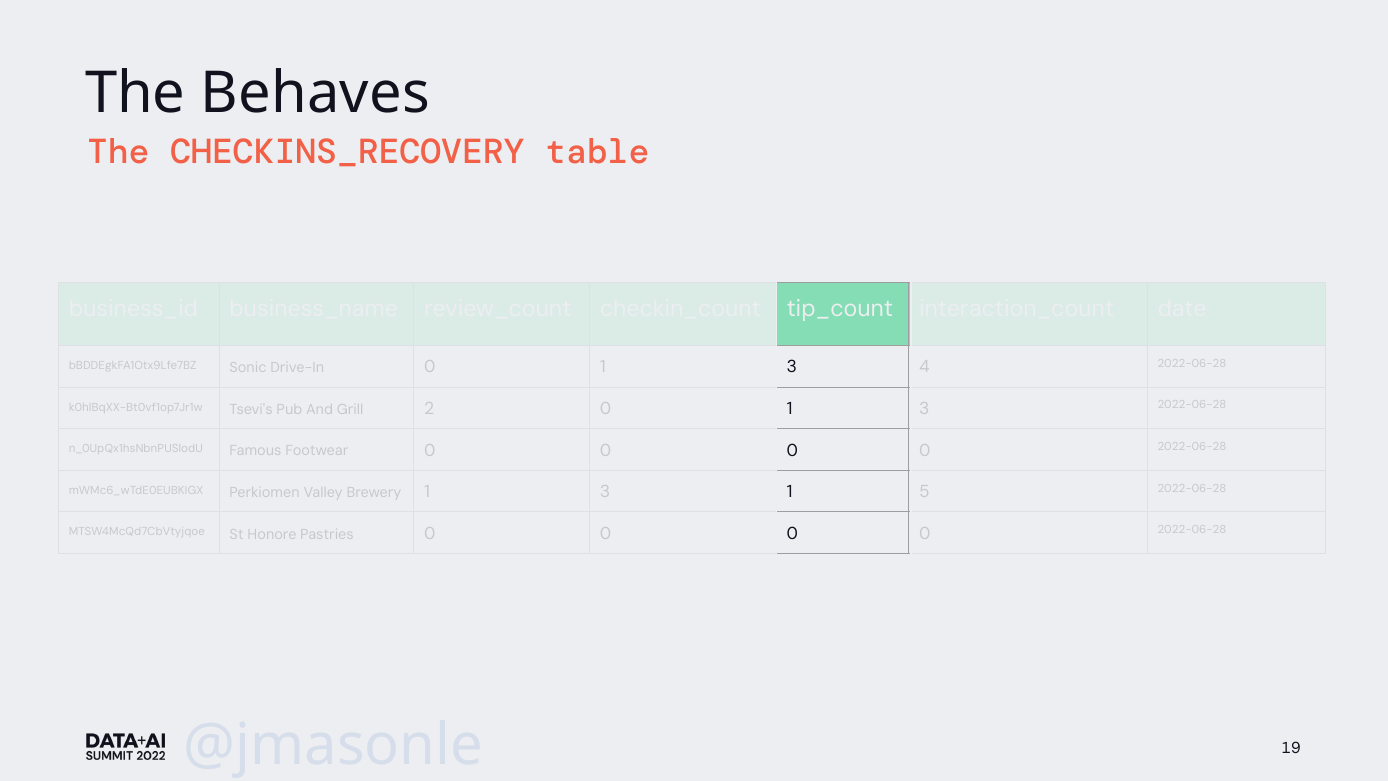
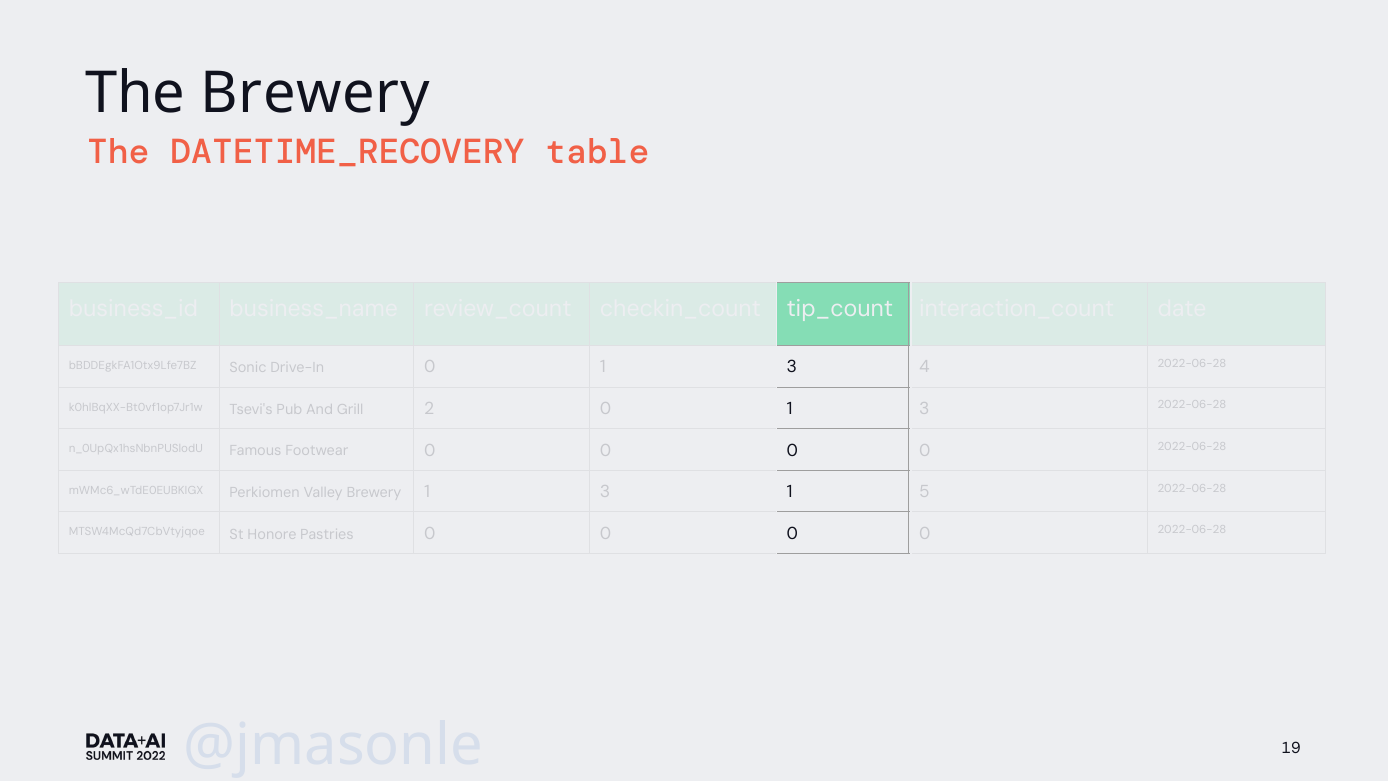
The Behaves: Behaves -> Brewery
CHECKINS_RECOVERY: CHECKINS_RECOVERY -> DATETIME_RECOVERY
